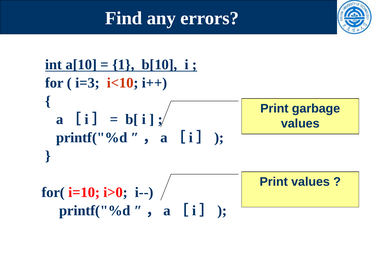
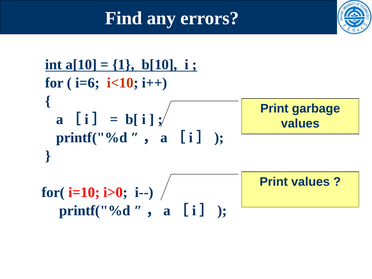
i=3: i=3 -> i=6
